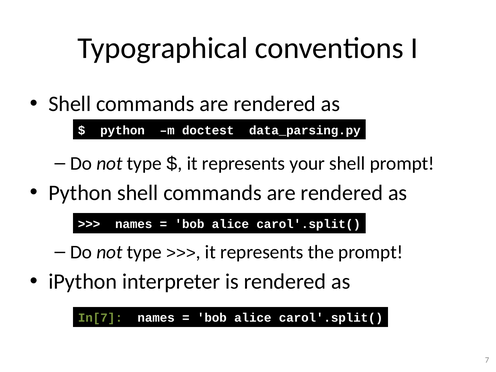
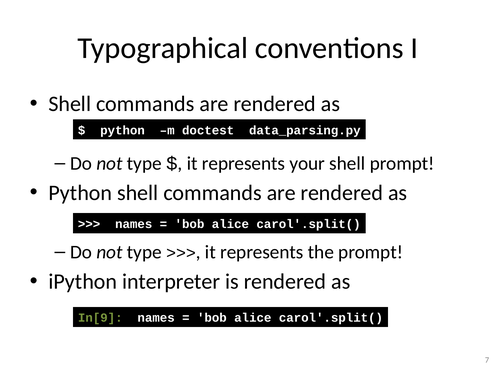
In[7: In[7 -> In[9
